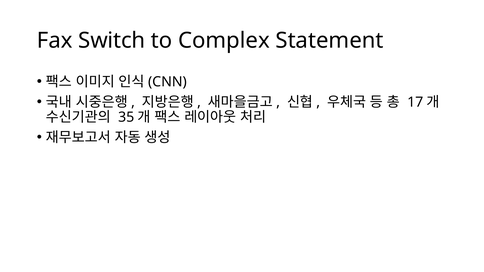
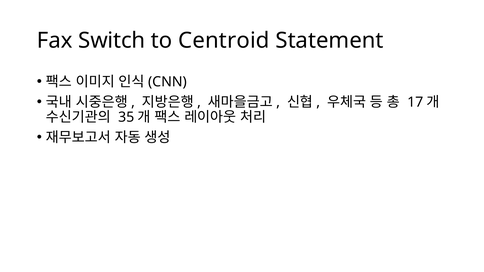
Complex: Complex -> Centroid
